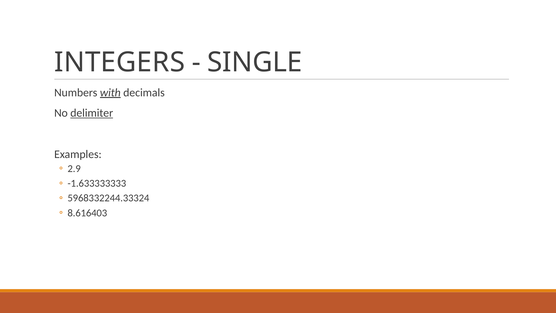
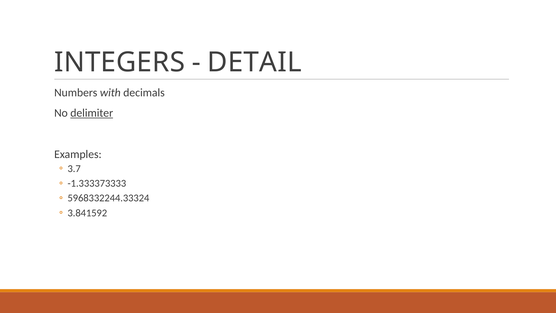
SINGLE: SINGLE -> DETAIL
with underline: present -> none
2.9: 2.9 -> 3.7
-1.633333333: -1.633333333 -> -1.333373333
8.616403: 8.616403 -> 3.841592
